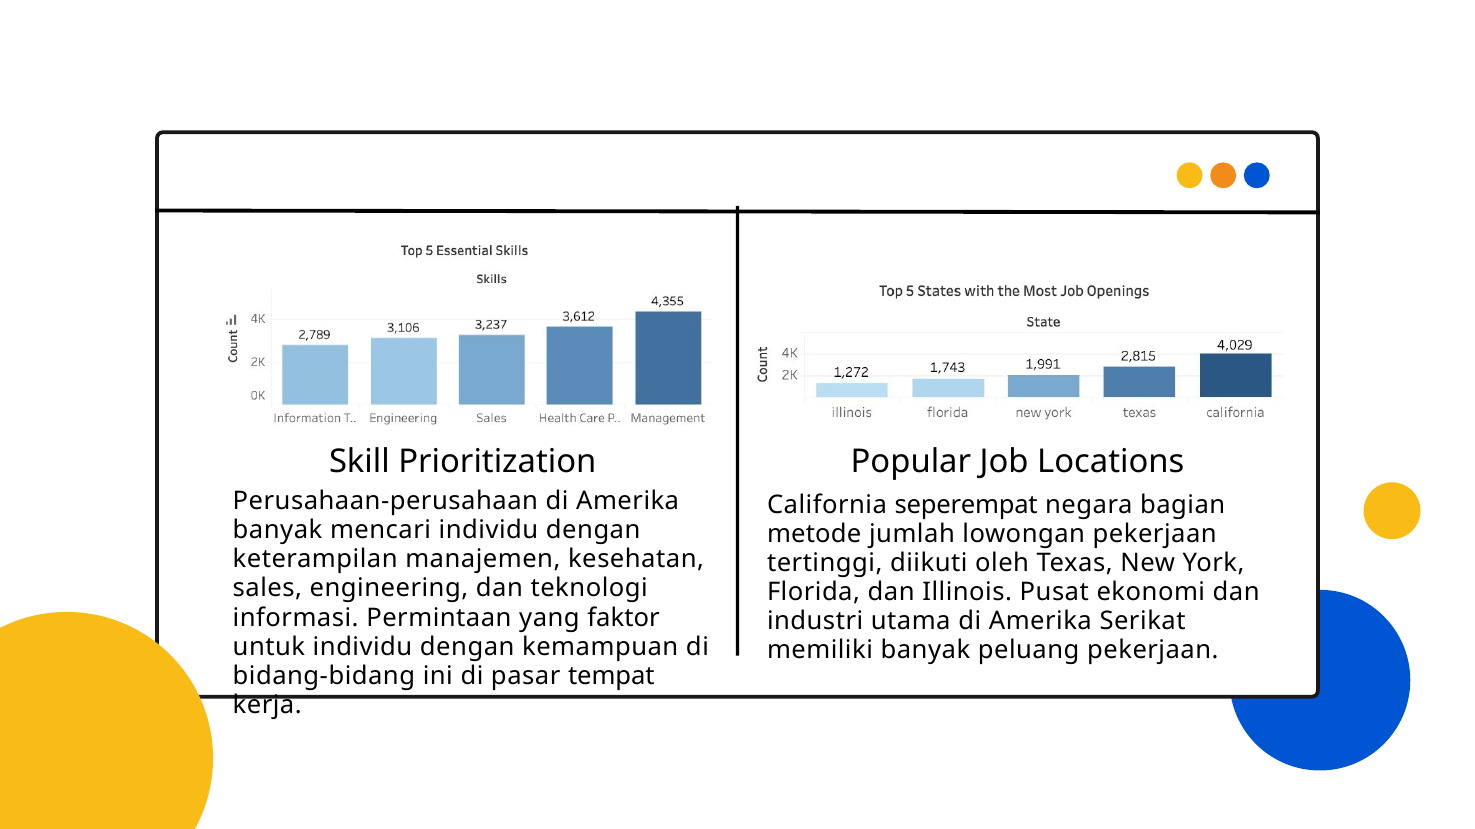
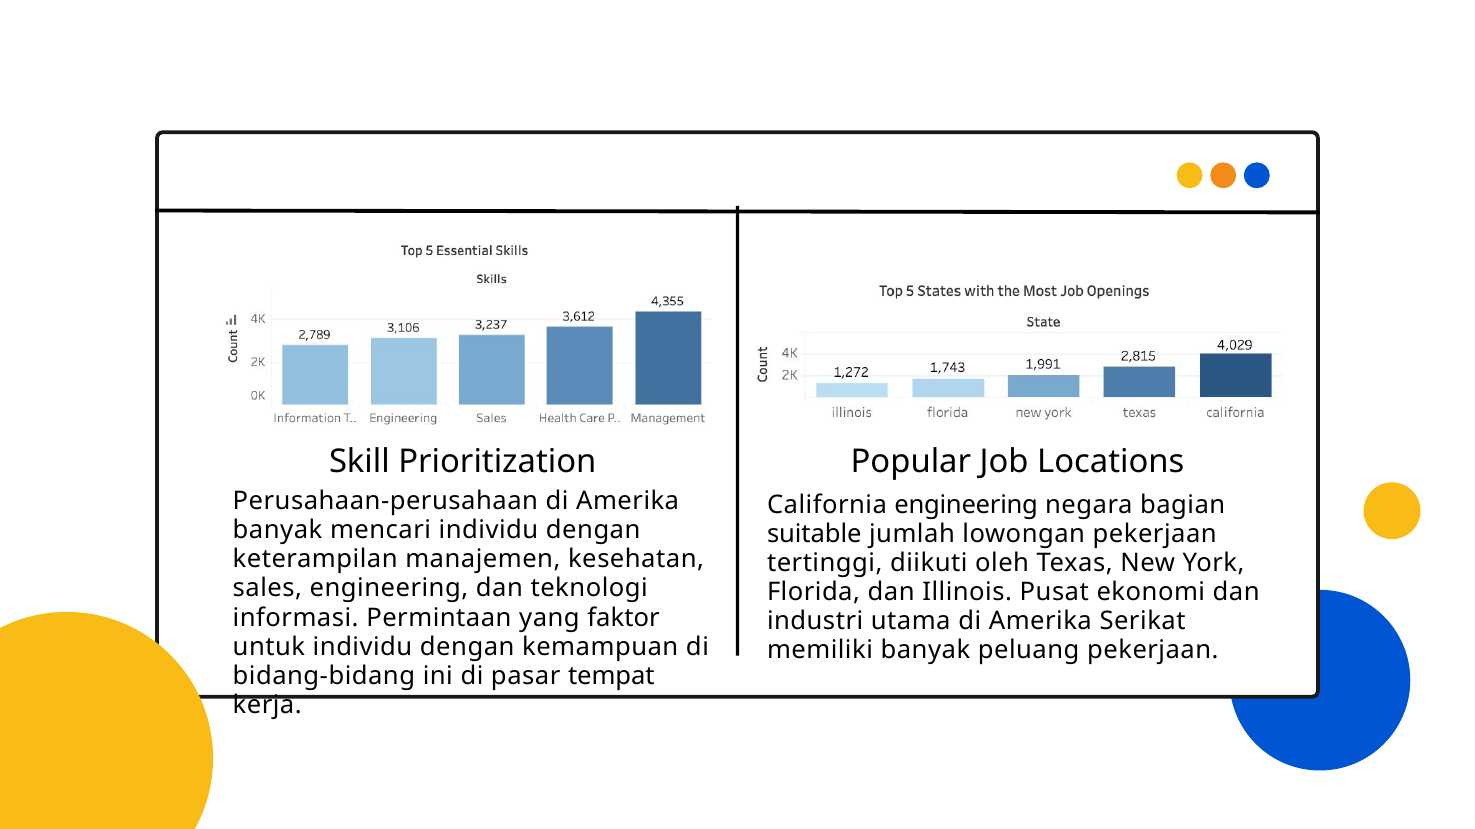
California seperempat: seperempat -> engineering
metode: metode -> suitable
